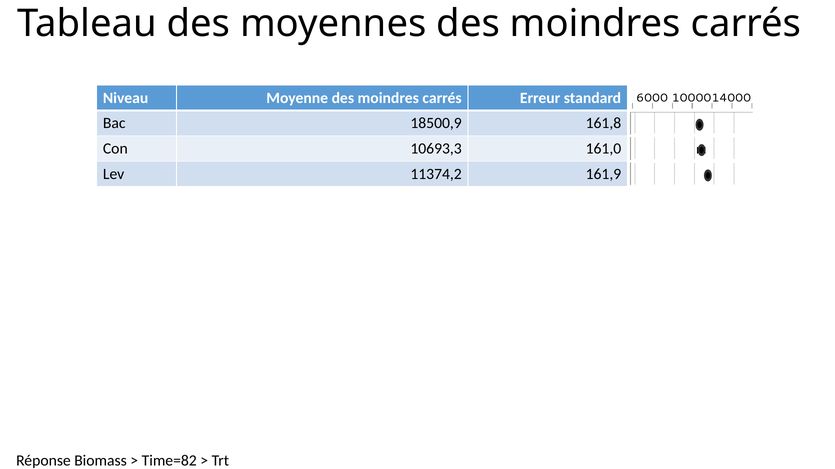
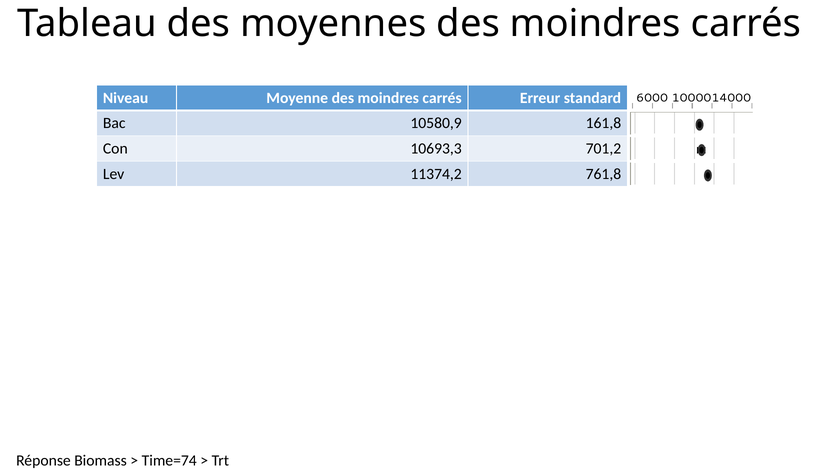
18500,9: 18500,9 -> 10580,9
161,0: 161,0 -> 701,2
161,9: 161,9 -> 761,8
Time=82: Time=82 -> Time=74
